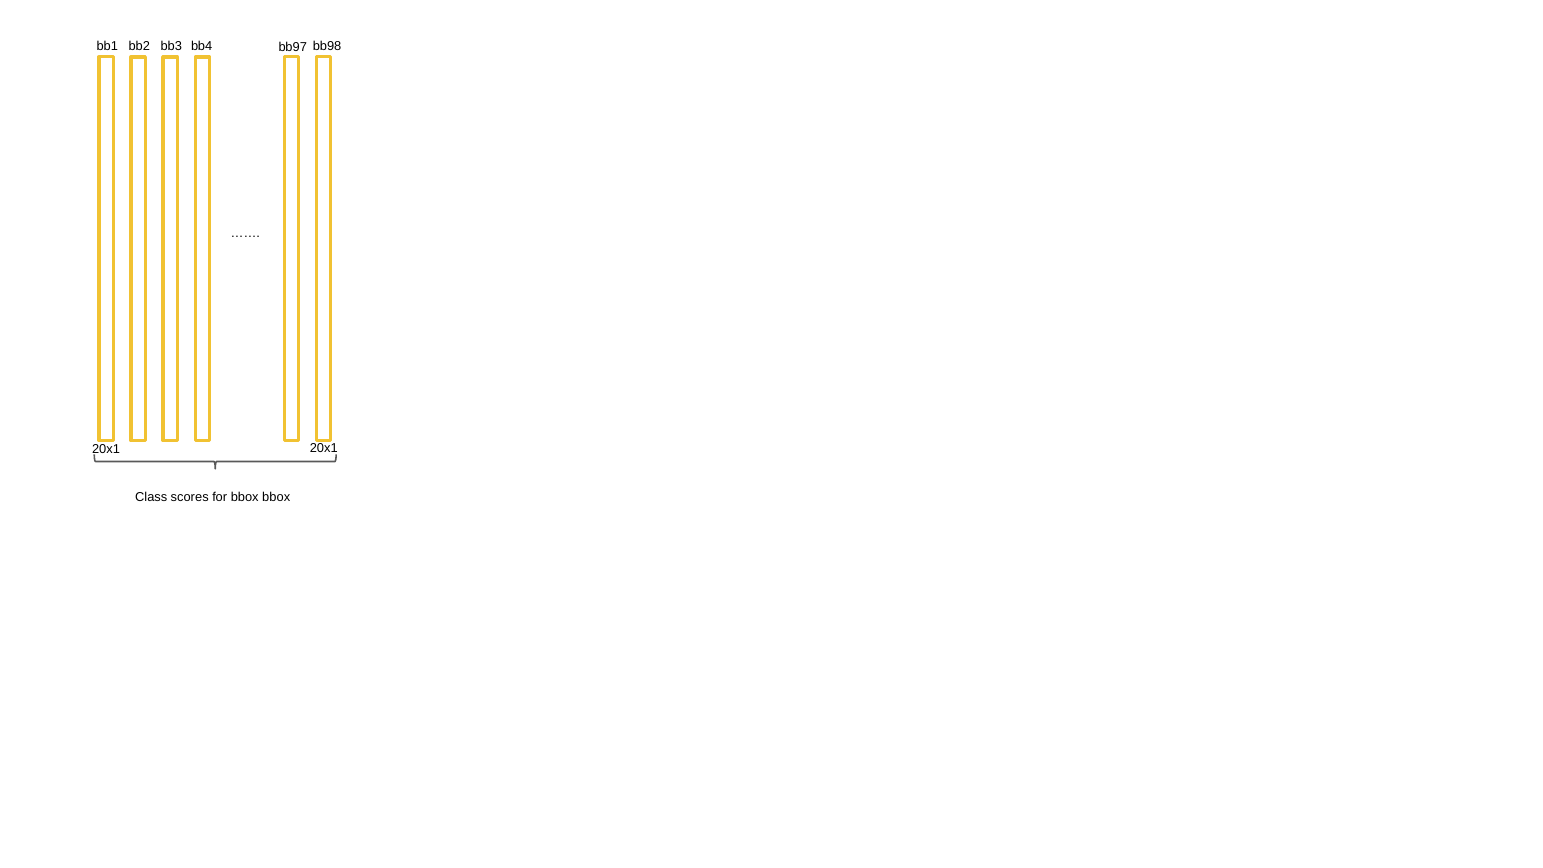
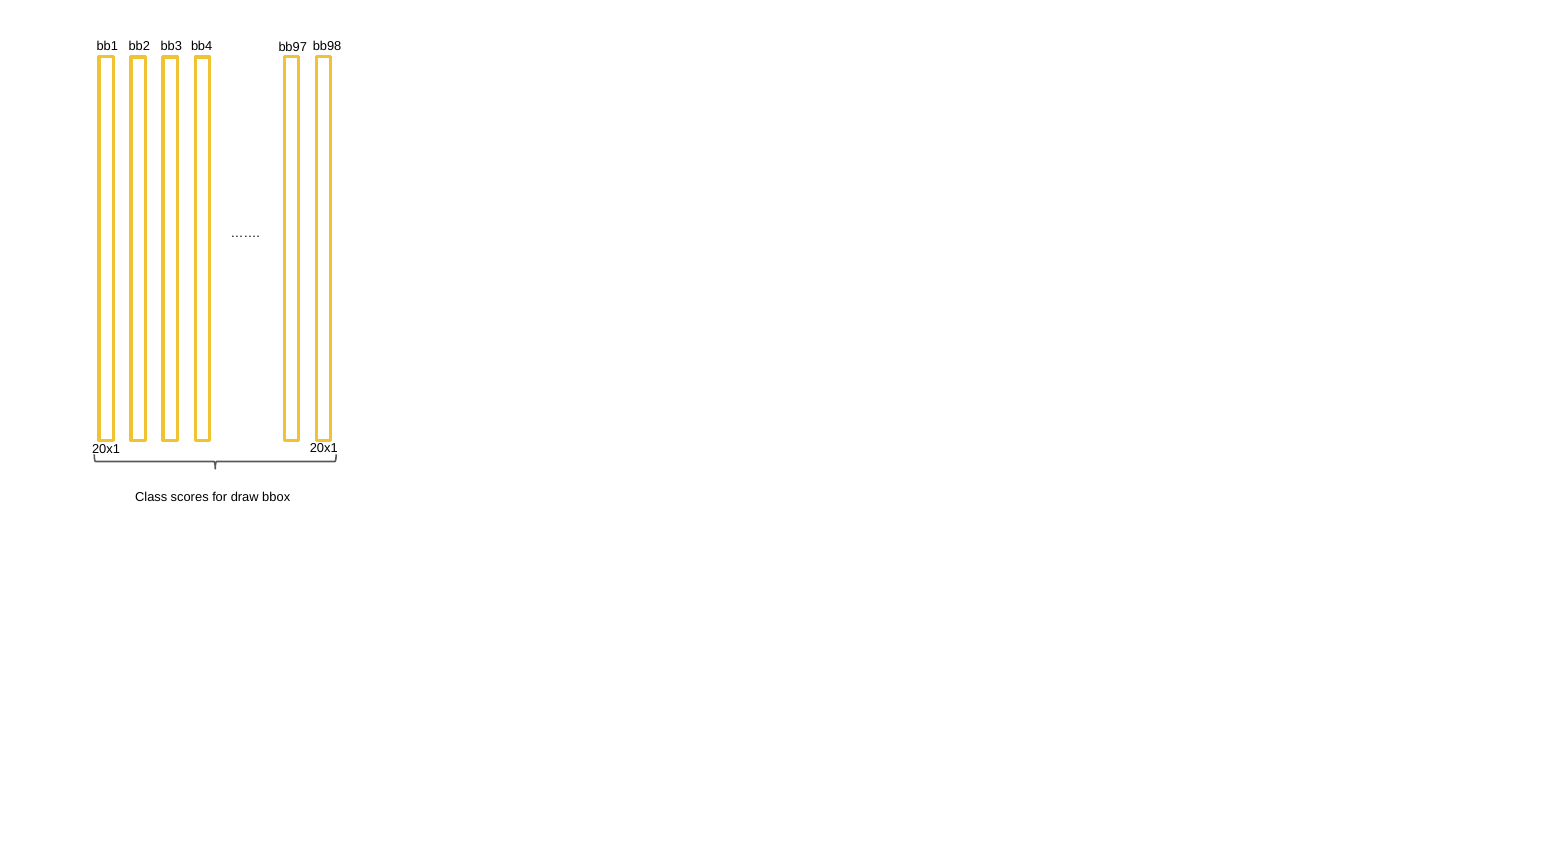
for bbox: bbox -> draw
